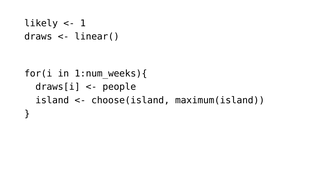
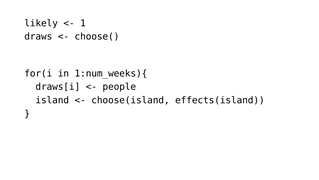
linear(: linear( -> choose(
maximum(island: maximum(island -> effects(island
